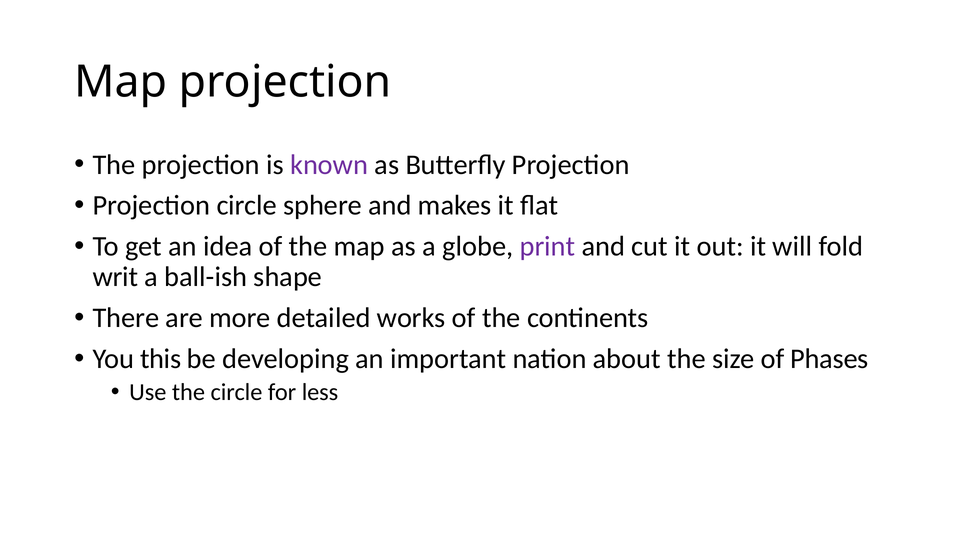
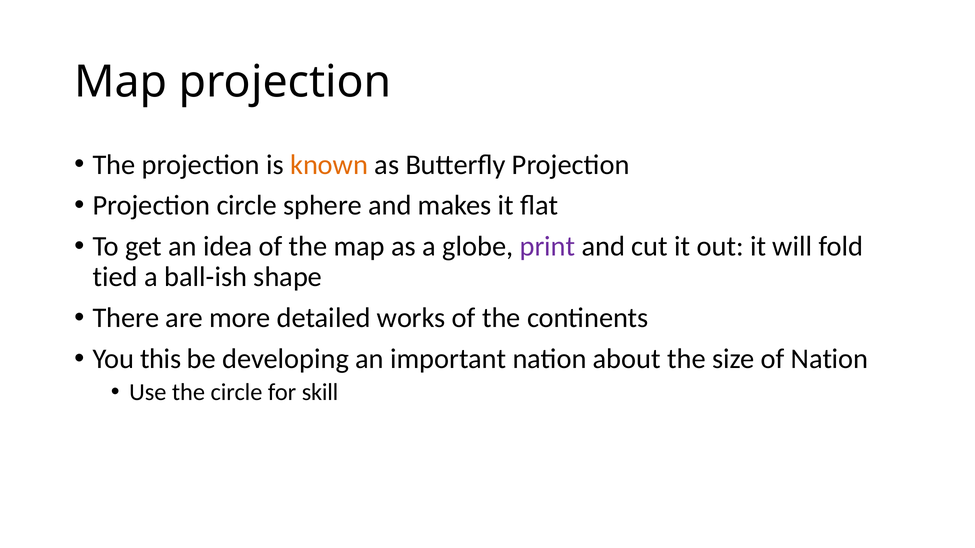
known colour: purple -> orange
writ: writ -> tied
of Phases: Phases -> Nation
less: less -> skill
